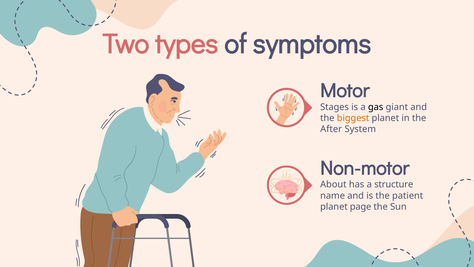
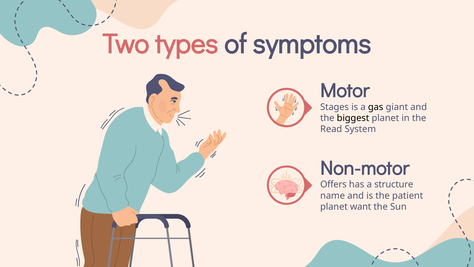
biggest colour: orange -> black
After: After -> Read
About: About -> Offers
page: page -> want
